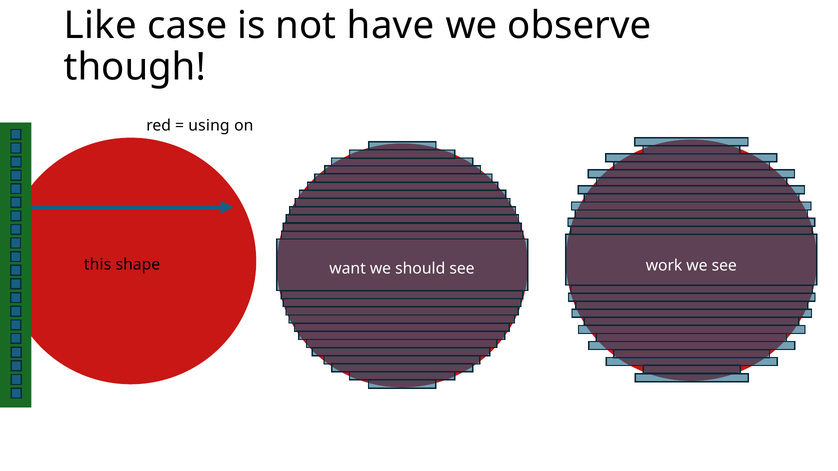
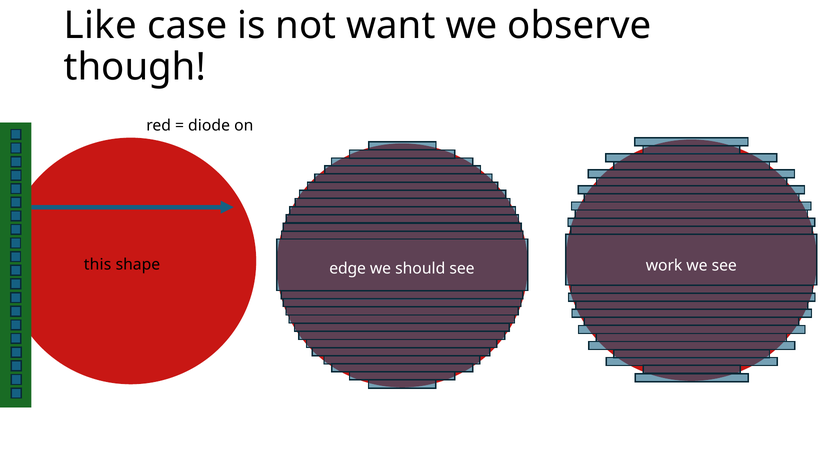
have: have -> want
using: using -> diode
want: want -> edge
